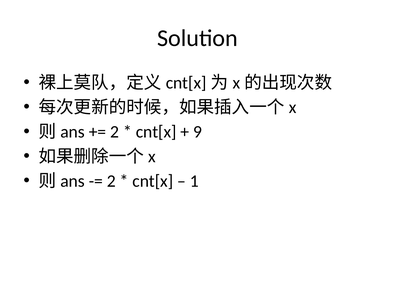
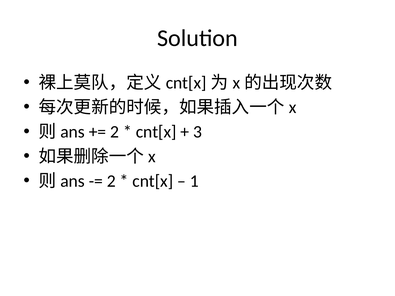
9: 9 -> 3
